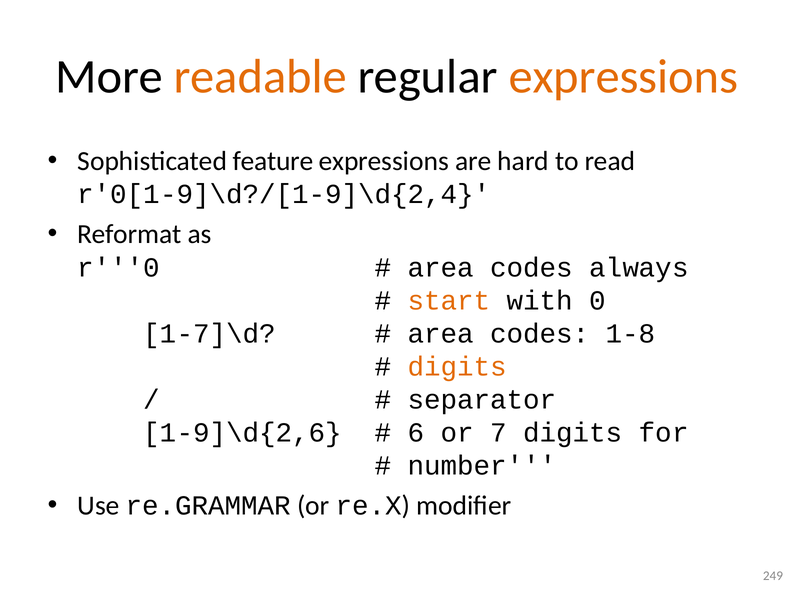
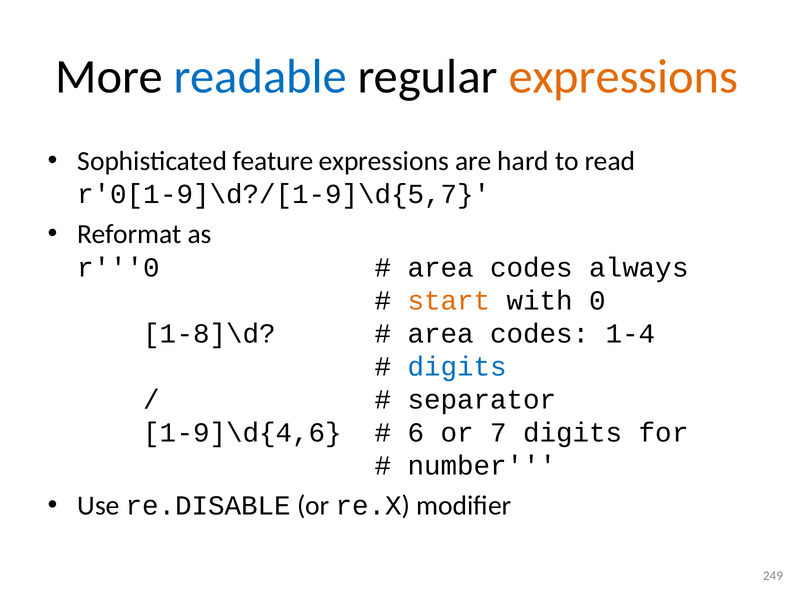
readable colour: orange -> blue
r'0[1-9]\d?/[1-9]\d{2,4: r'0[1-9]\d?/[1-9]\d{2,4 -> r'0[1-9]\d?/[1-9]\d{5,7
1-7]\d: 1-7]\d -> 1-8]\d
1-8: 1-8 -> 1-4
digits at (457, 367) colour: orange -> blue
1-9]\d{2,6: 1-9]\d{2,6 -> 1-9]\d{4,6
re.GRAMMAR: re.GRAMMAR -> re.DISABLE
